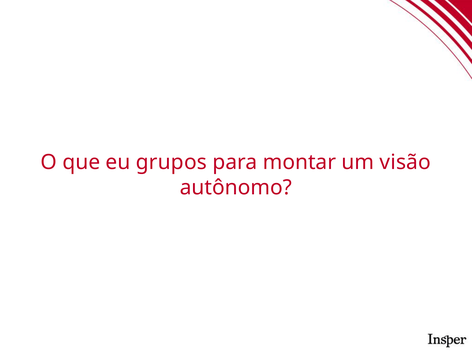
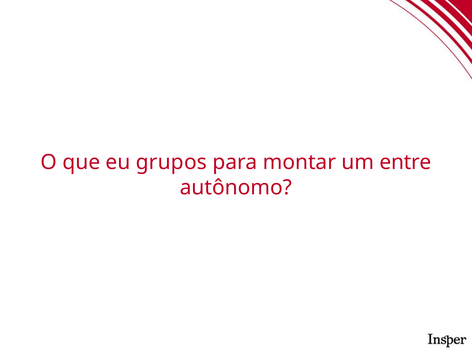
visão: visão -> entre
